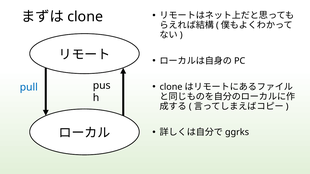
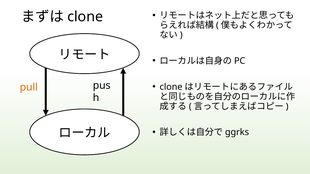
pull colour: blue -> orange
